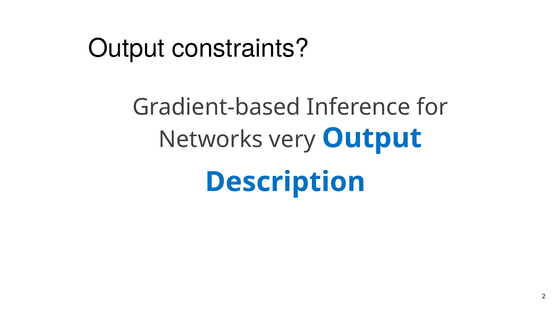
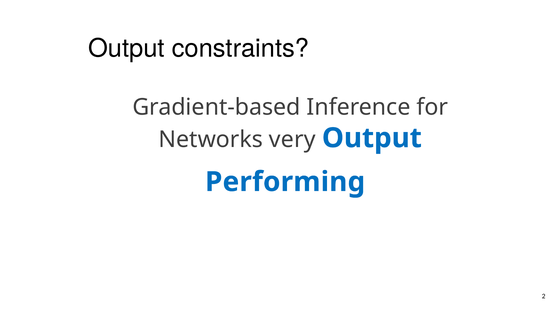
Description: Description -> Performing
